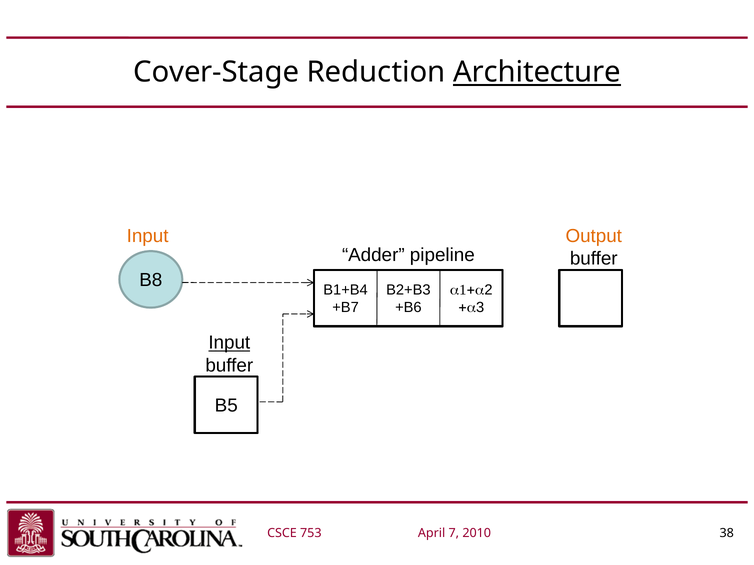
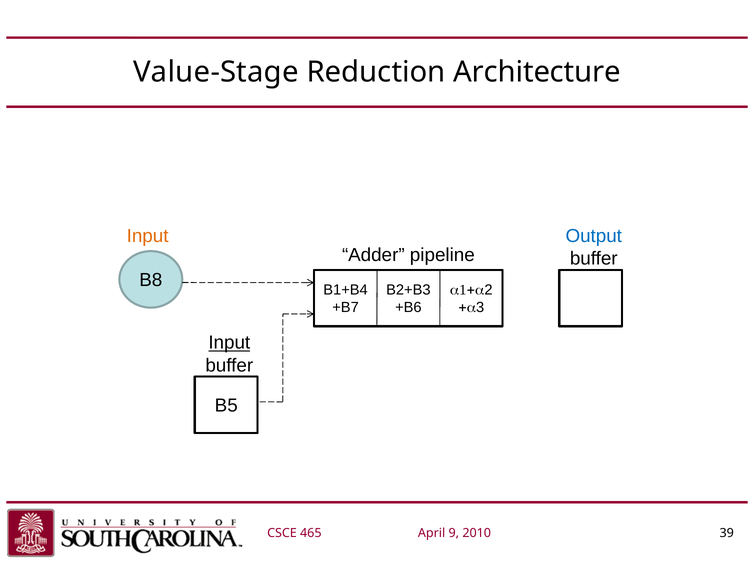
Cover-Stage: Cover-Stage -> Value-Stage
Architecture underline: present -> none
Output colour: orange -> blue
753: 753 -> 465
7: 7 -> 9
38: 38 -> 39
